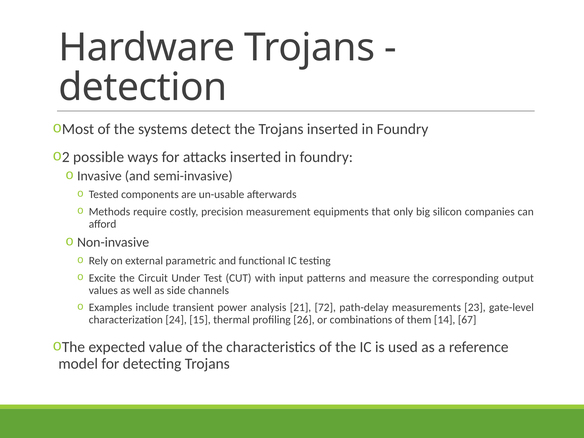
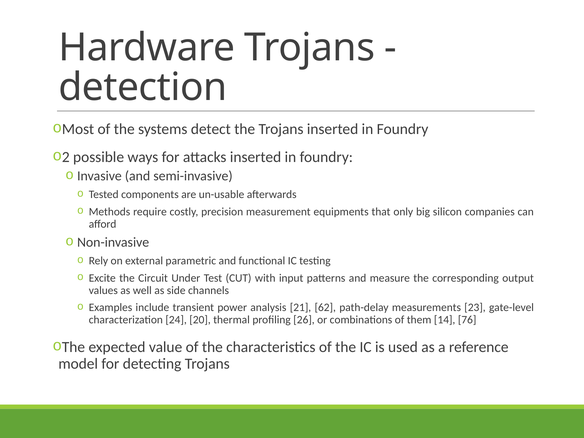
72: 72 -> 62
15: 15 -> 20
67: 67 -> 76
